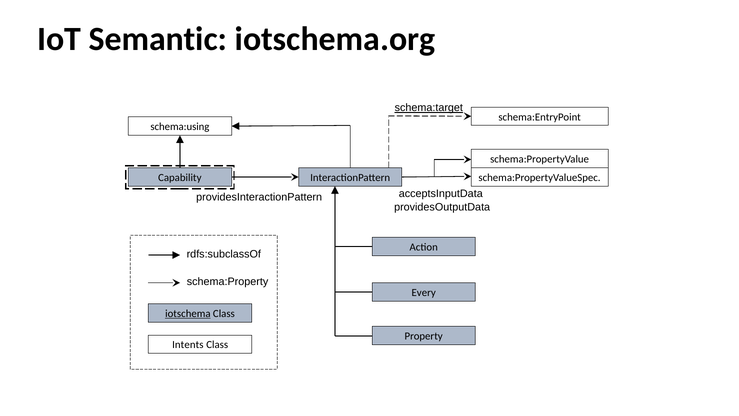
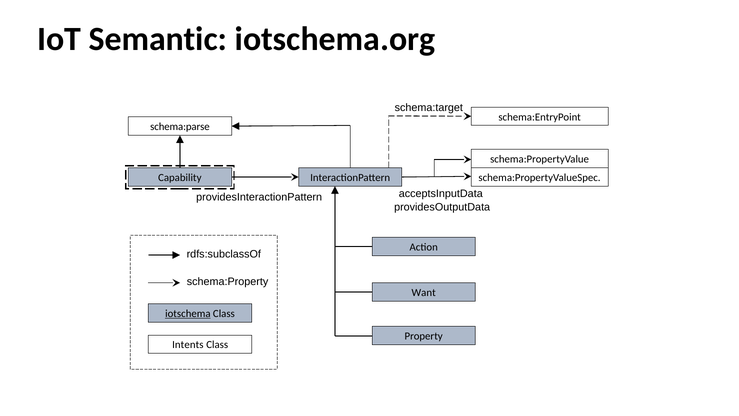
schema:target underline: present -> none
schema:using: schema:using -> schema:parse
Every: Every -> Want
